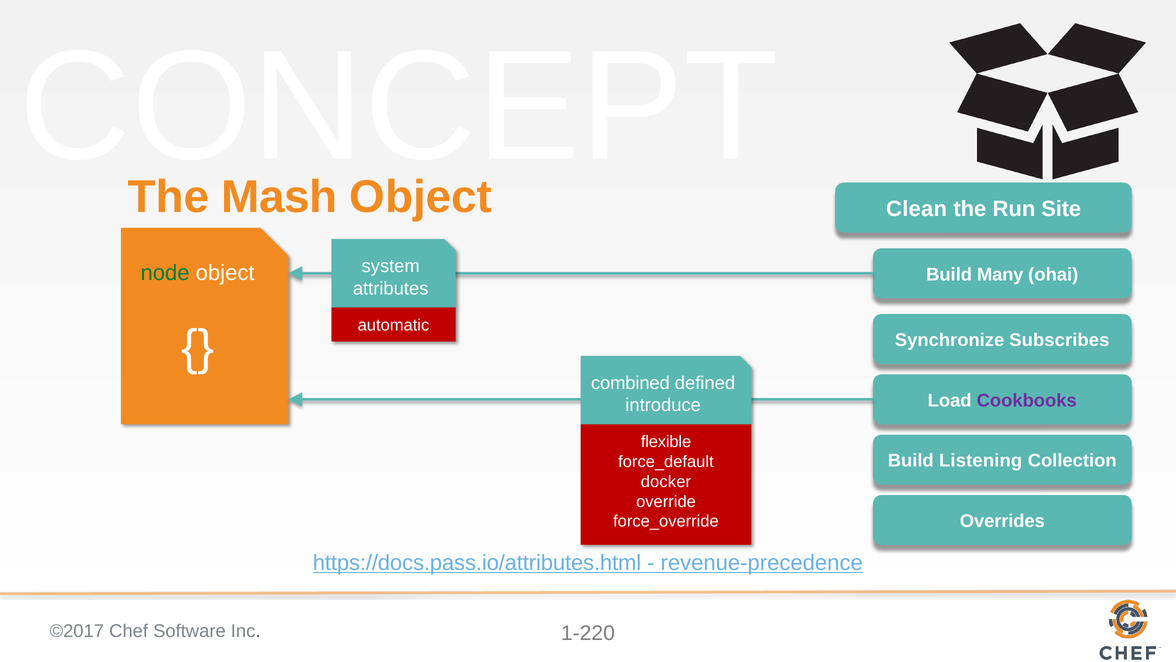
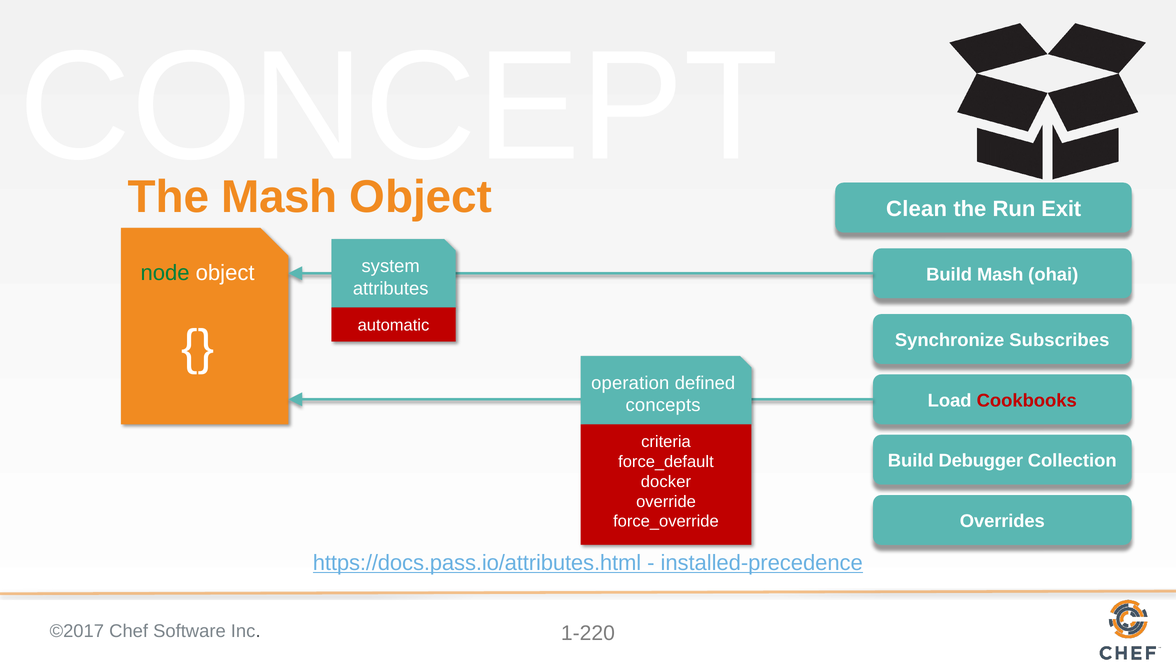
Site: Site -> Exit
Build Many: Many -> Mash
combined: combined -> operation
Cookbooks colour: purple -> red
introduce: introduce -> concepts
flexible: flexible -> criteria
Listening: Listening -> Debugger
revenue-precedence: revenue-precedence -> installed-precedence
